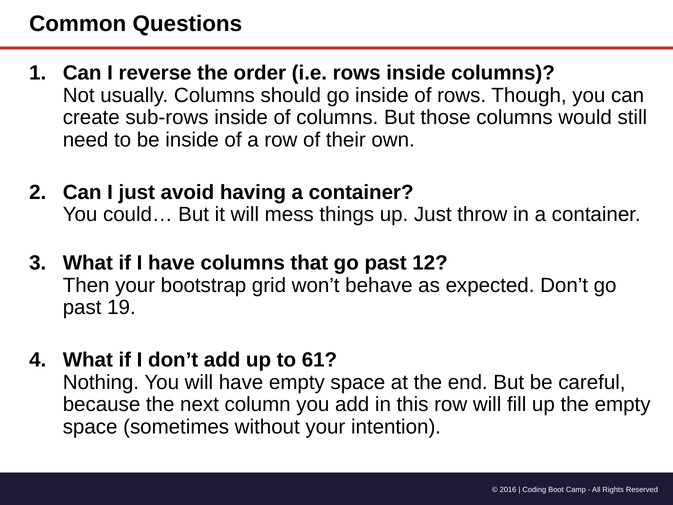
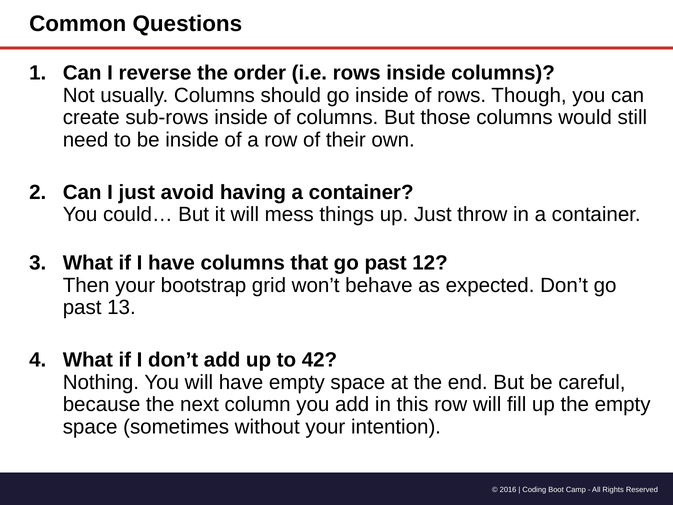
19: 19 -> 13
61: 61 -> 42
